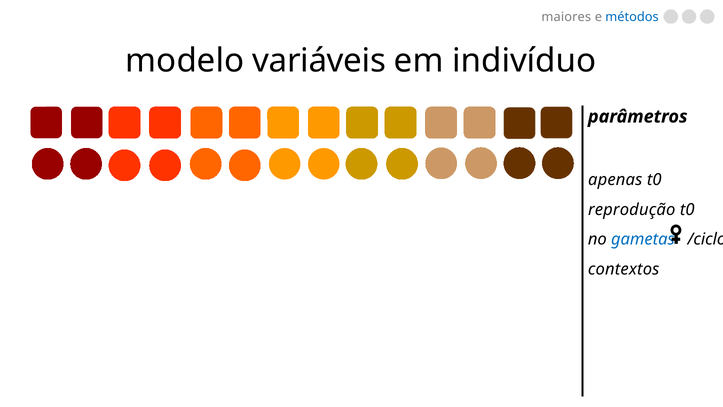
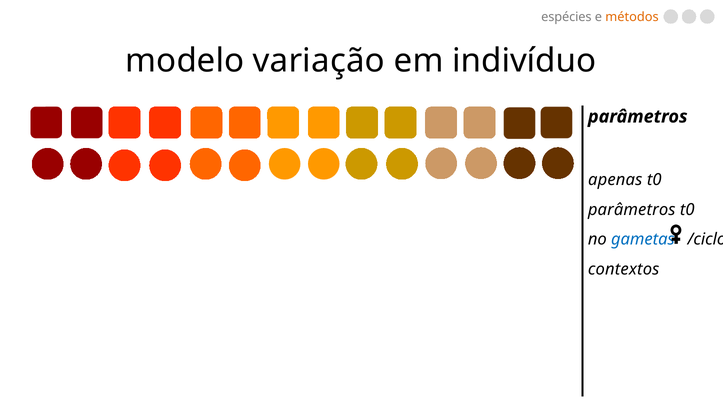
maiores: maiores -> espécies
métodos colour: blue -> orange
variáveis: variáveis -> variação
reprodução at (632, 209): reprodução -> parâmetros
